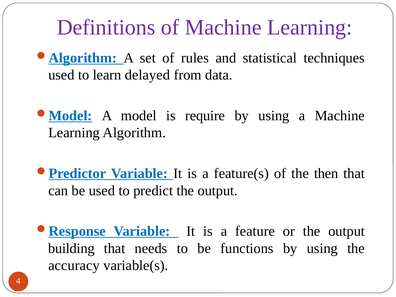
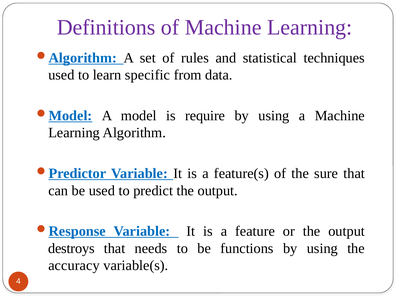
delayed: delayed -> specific
then: then -> sure
building: building -> destroys
